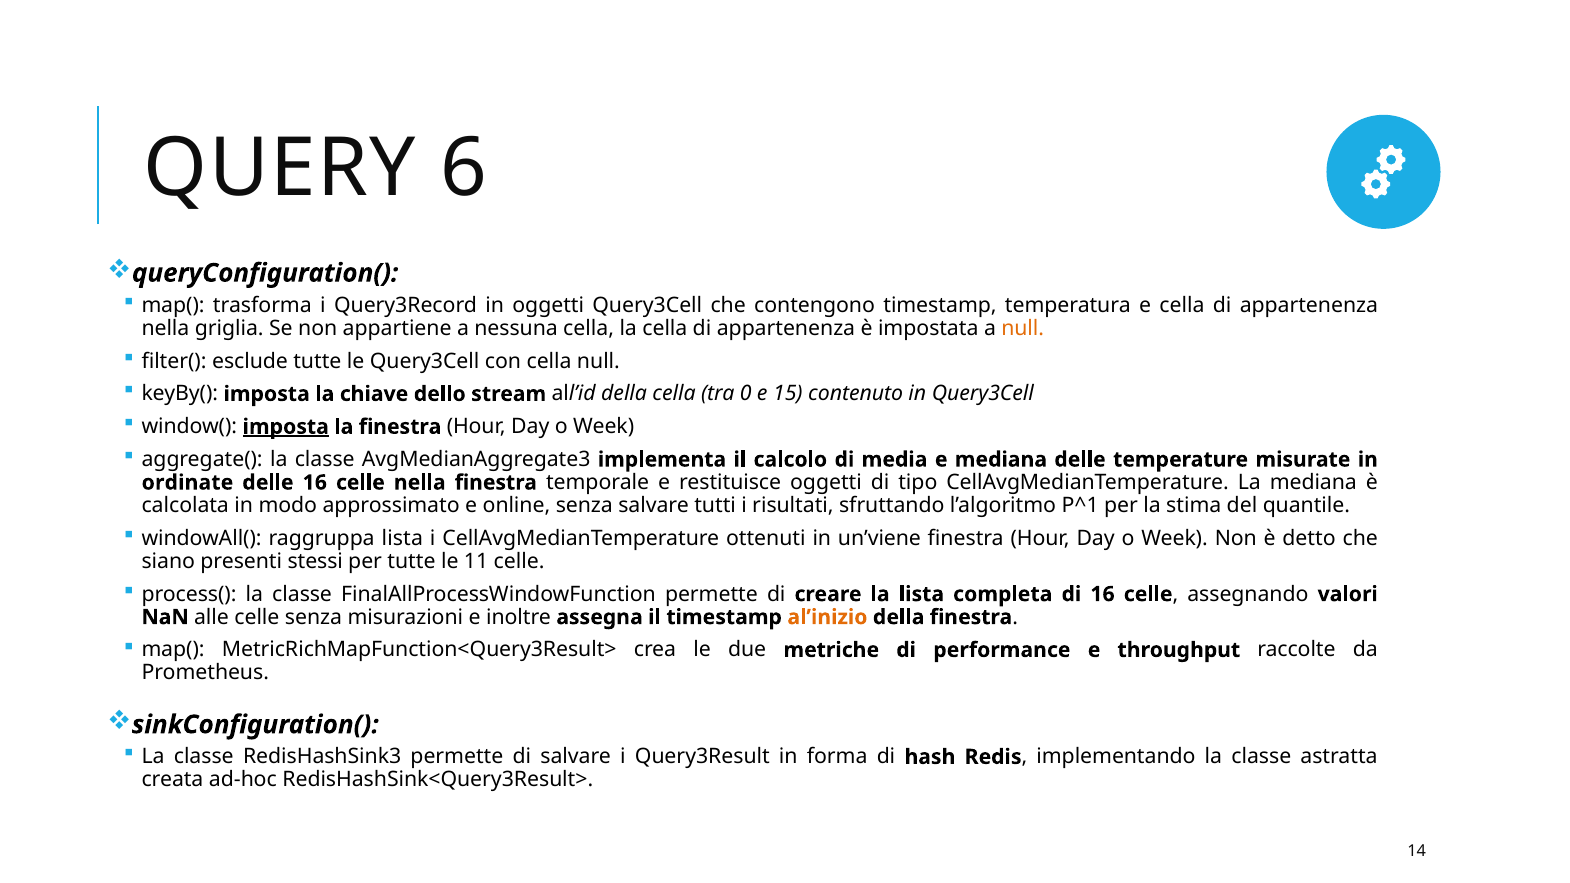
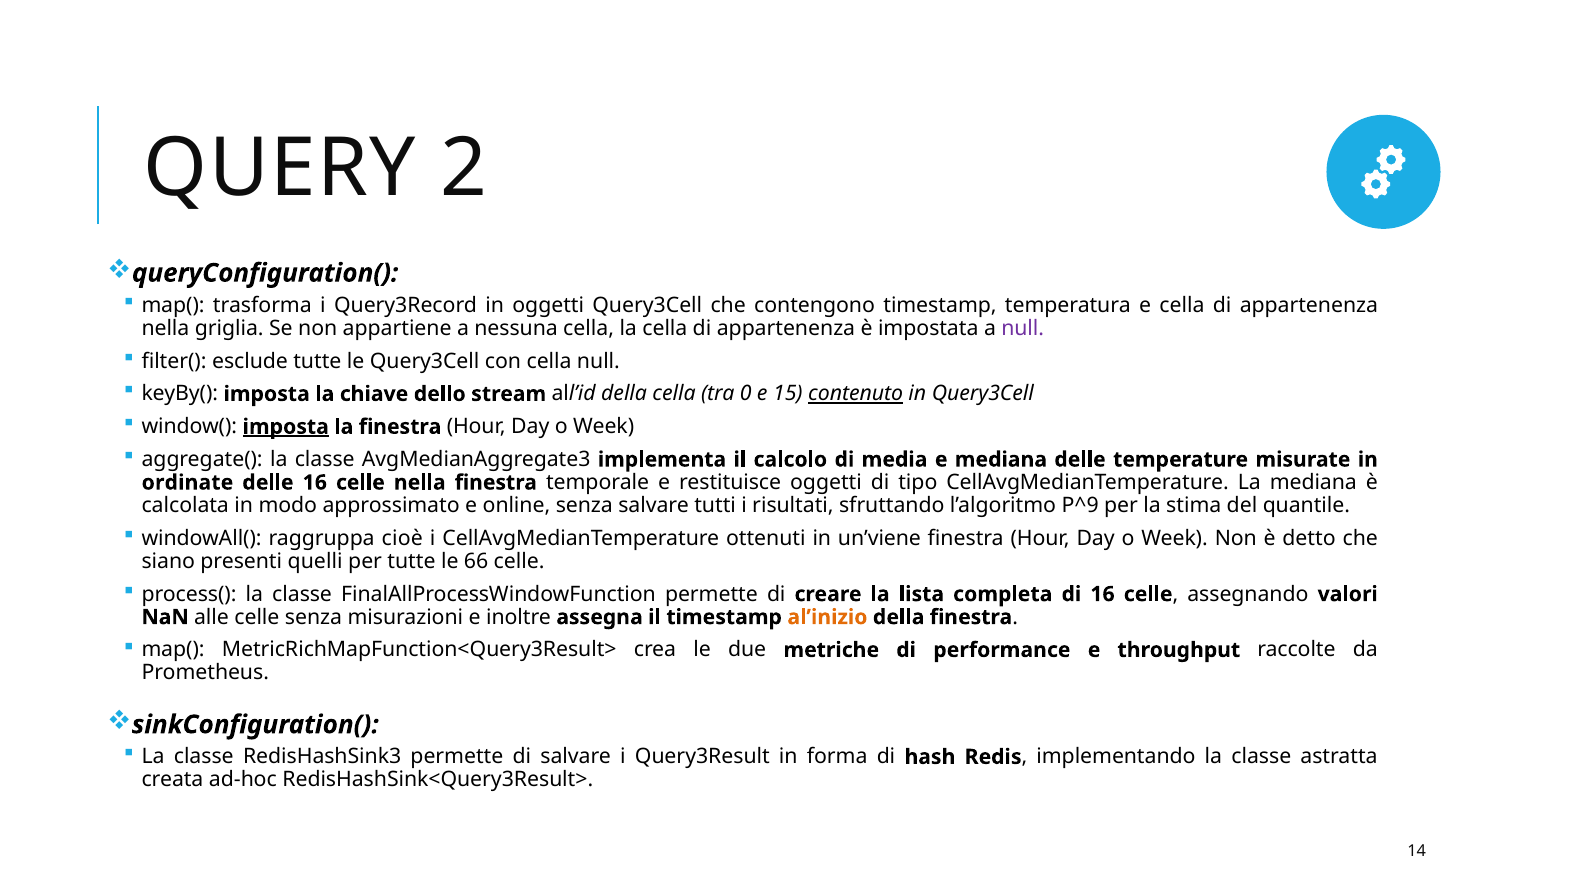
6: 6 -> 2
null at (1023, 328) colour: orange -> purple
contenuto underline: none -> present
P^1: P^1 -> P^9
raggruppa lista: lista -> cioè
stessi: stessi -> quelli
11: 11 -> 66
